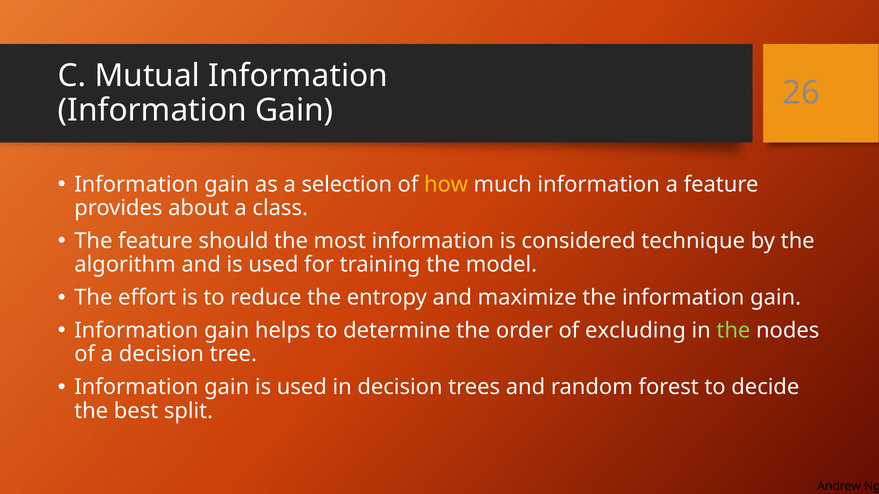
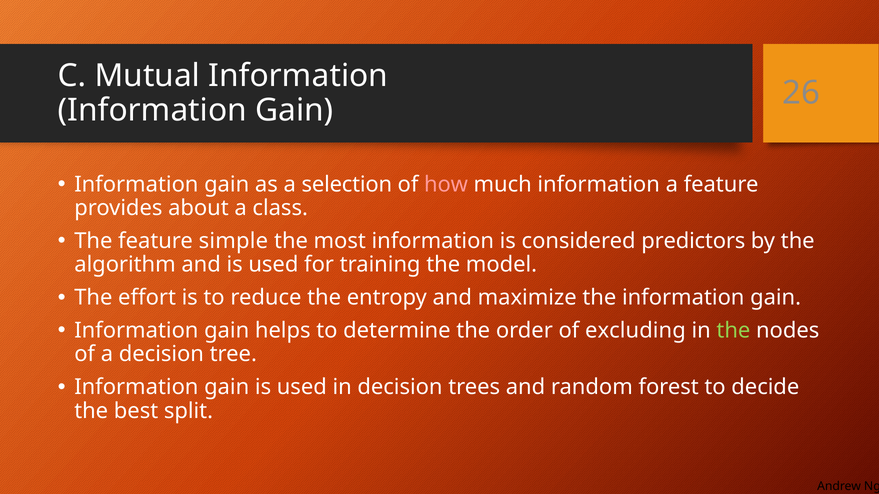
how colour: yellow -> pink
should: should -> simple
technique: technique -> predictors
